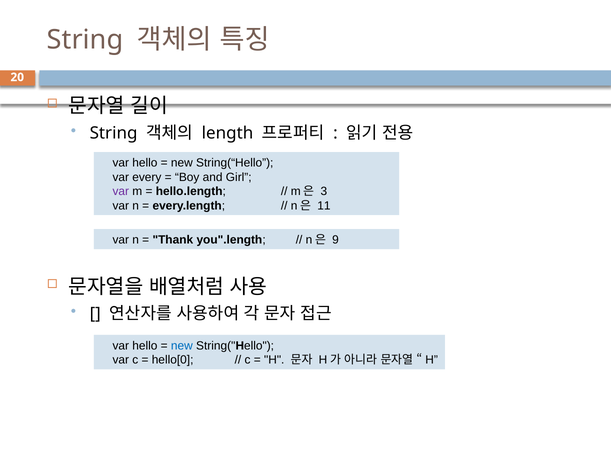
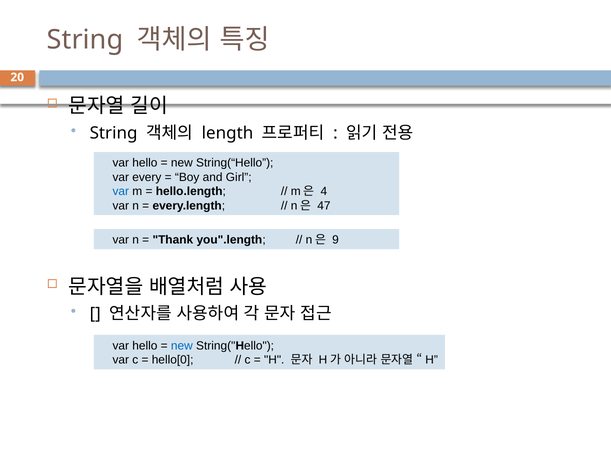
var at (121, 192) colour: purple -> blue
3: 3 -> 4
11: 11 -> 47
